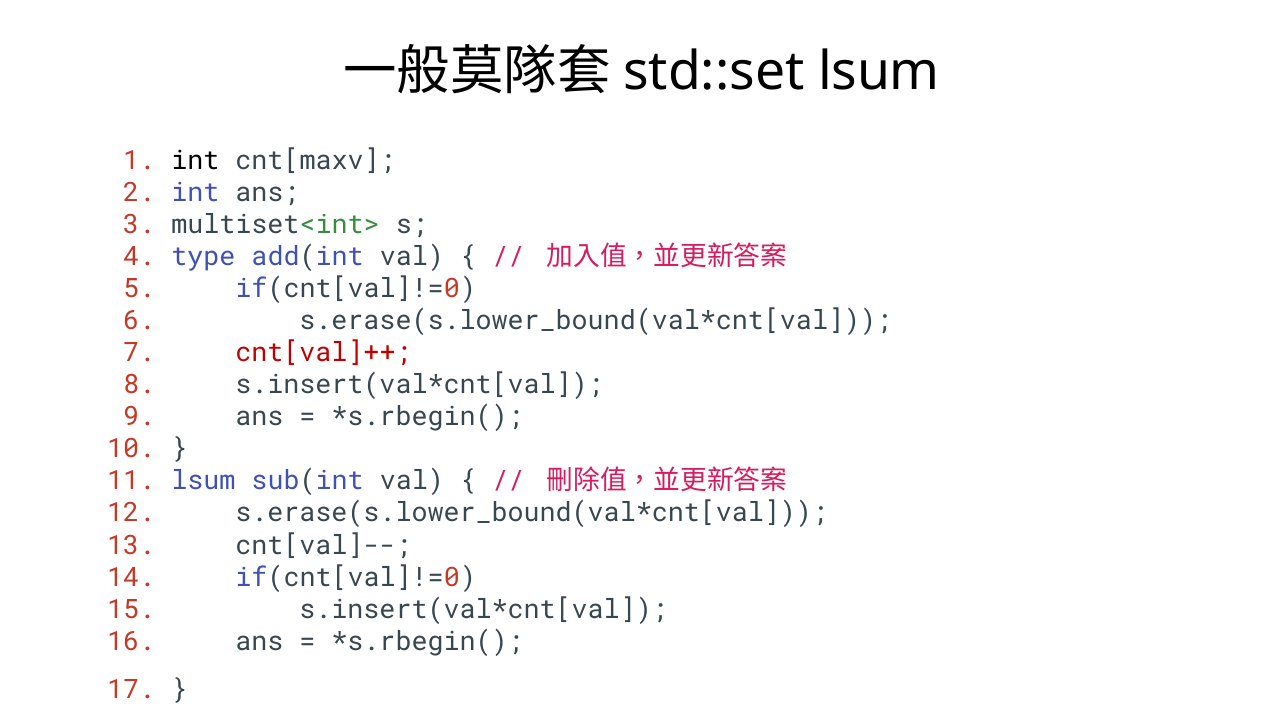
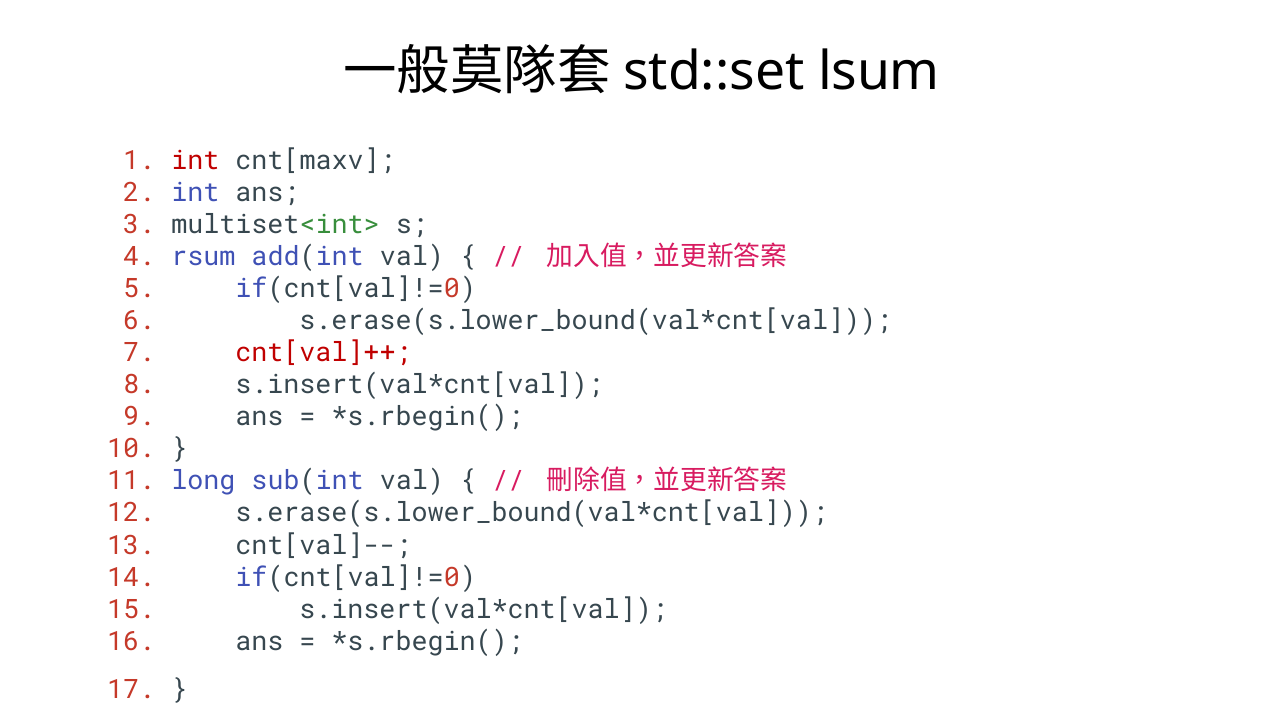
int at (195, 160) colour: black -> red
type: type -> rsum
11 lsum: lsum -> long
